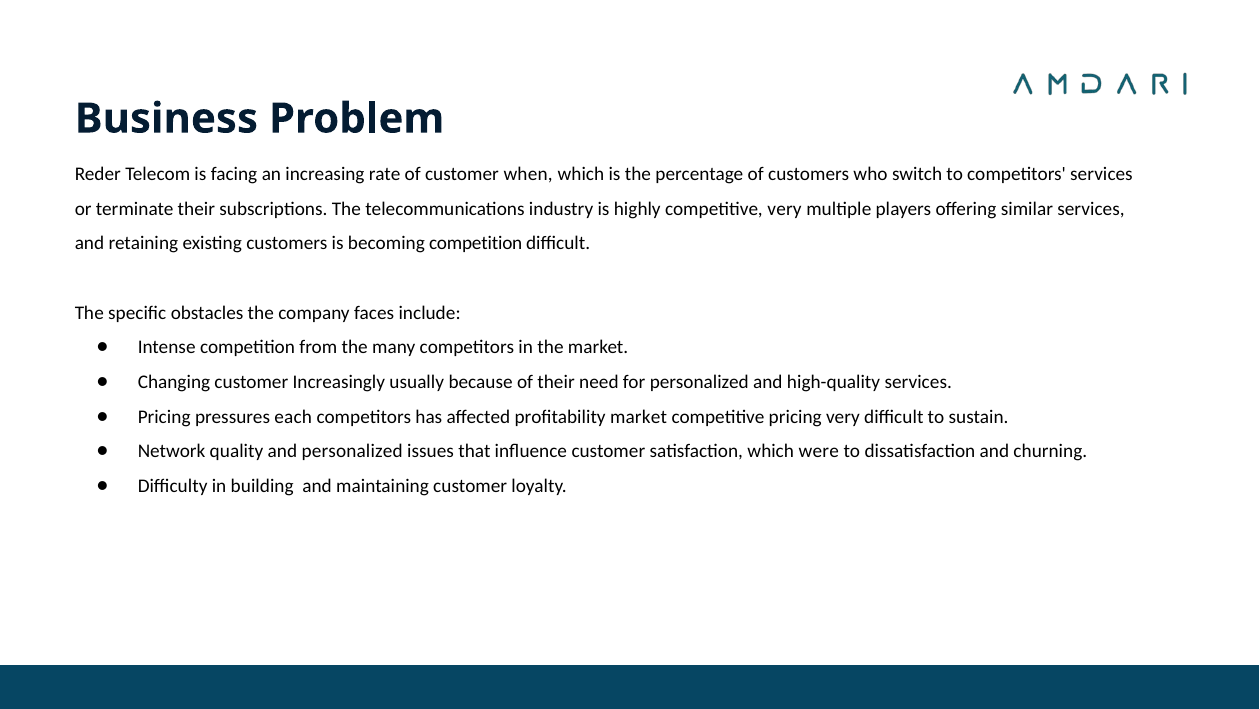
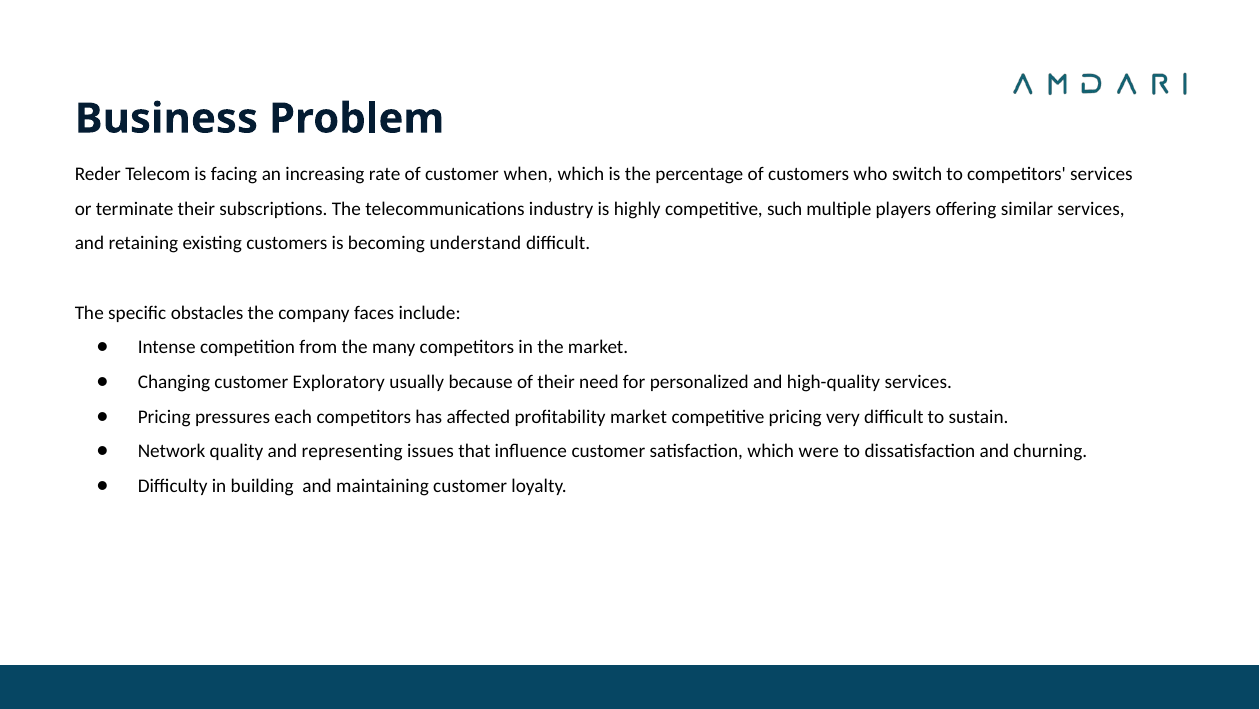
competitive very: very -> such
becoming competition: competition -> understand
Increasingly: Increasingly -> Exploratory
and personalized: personalized -> representing
